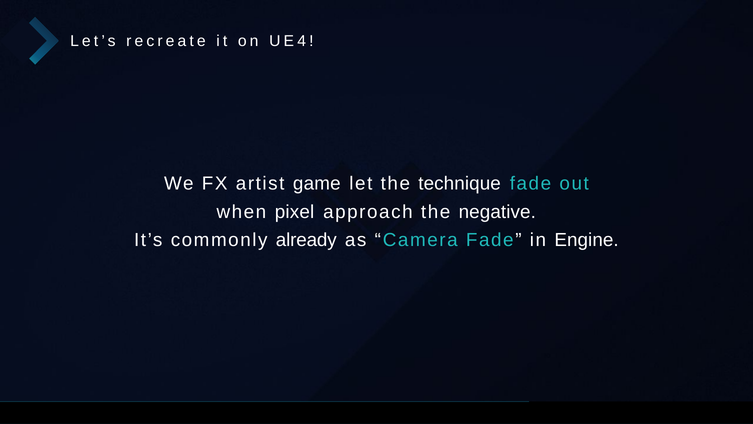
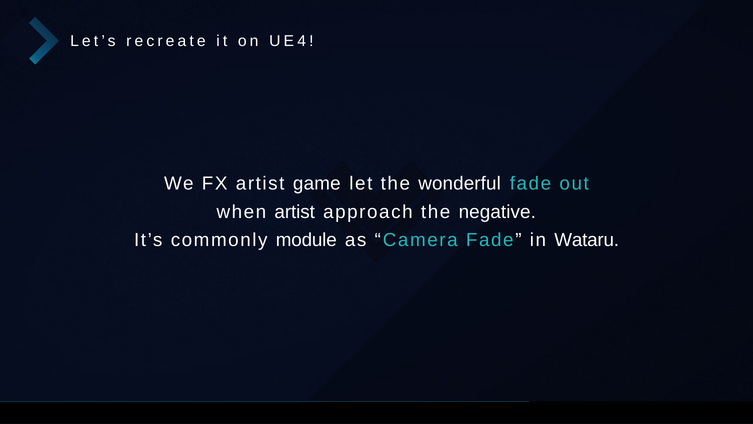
technique: technique -> wonderful
when pixel: pixel -> artist
already: already -> module
Engine: Engine -> Wataru
